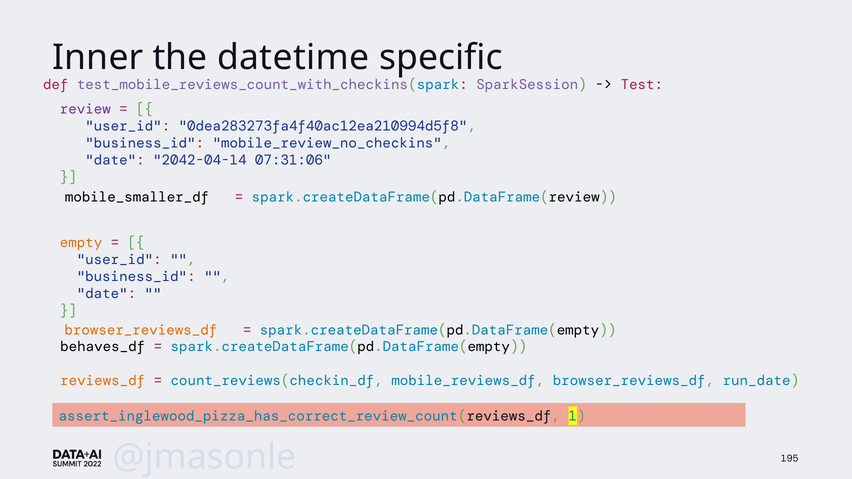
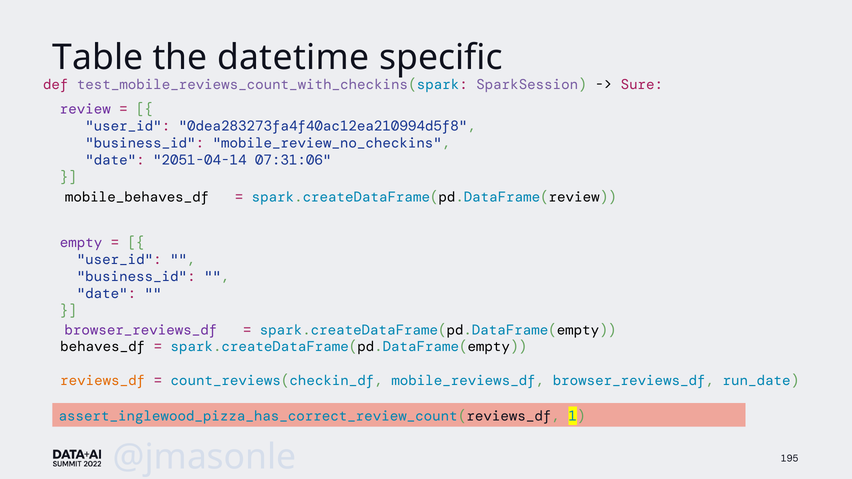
Inner: Inner -> Table
Test: Test -> Sure
2042-04-14: 2042-04-14 -> 2051-04-14
mobile_smaller_df: mobile_smaller_df -> mobile_behaves_df
empty colour: orange -> purple
browser_reviews_df at (141, 330) colour: orange -> purple
